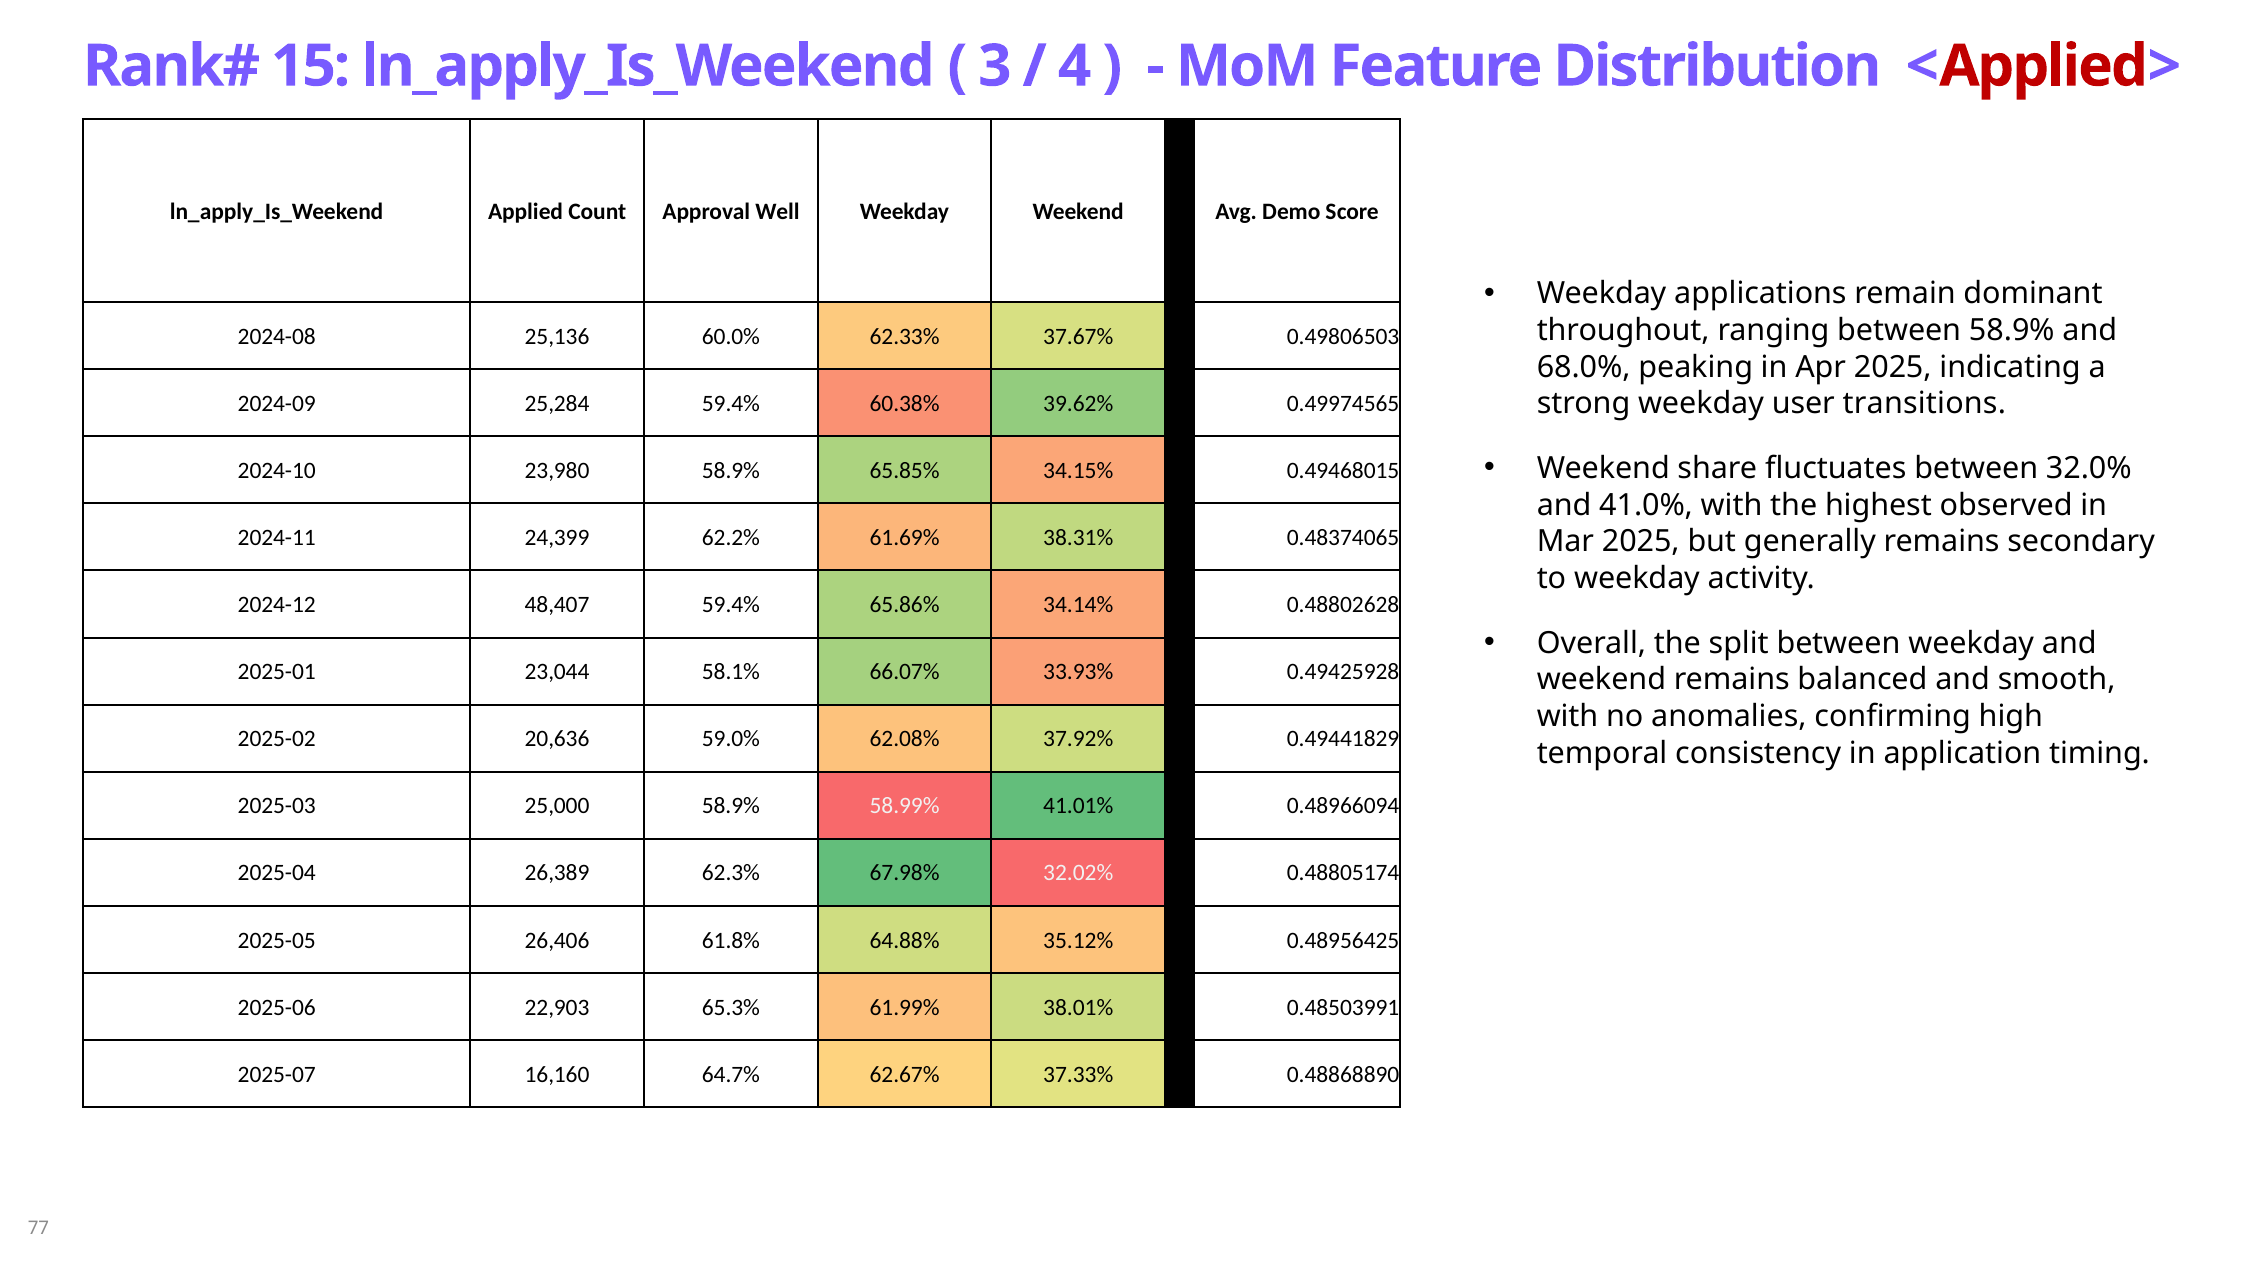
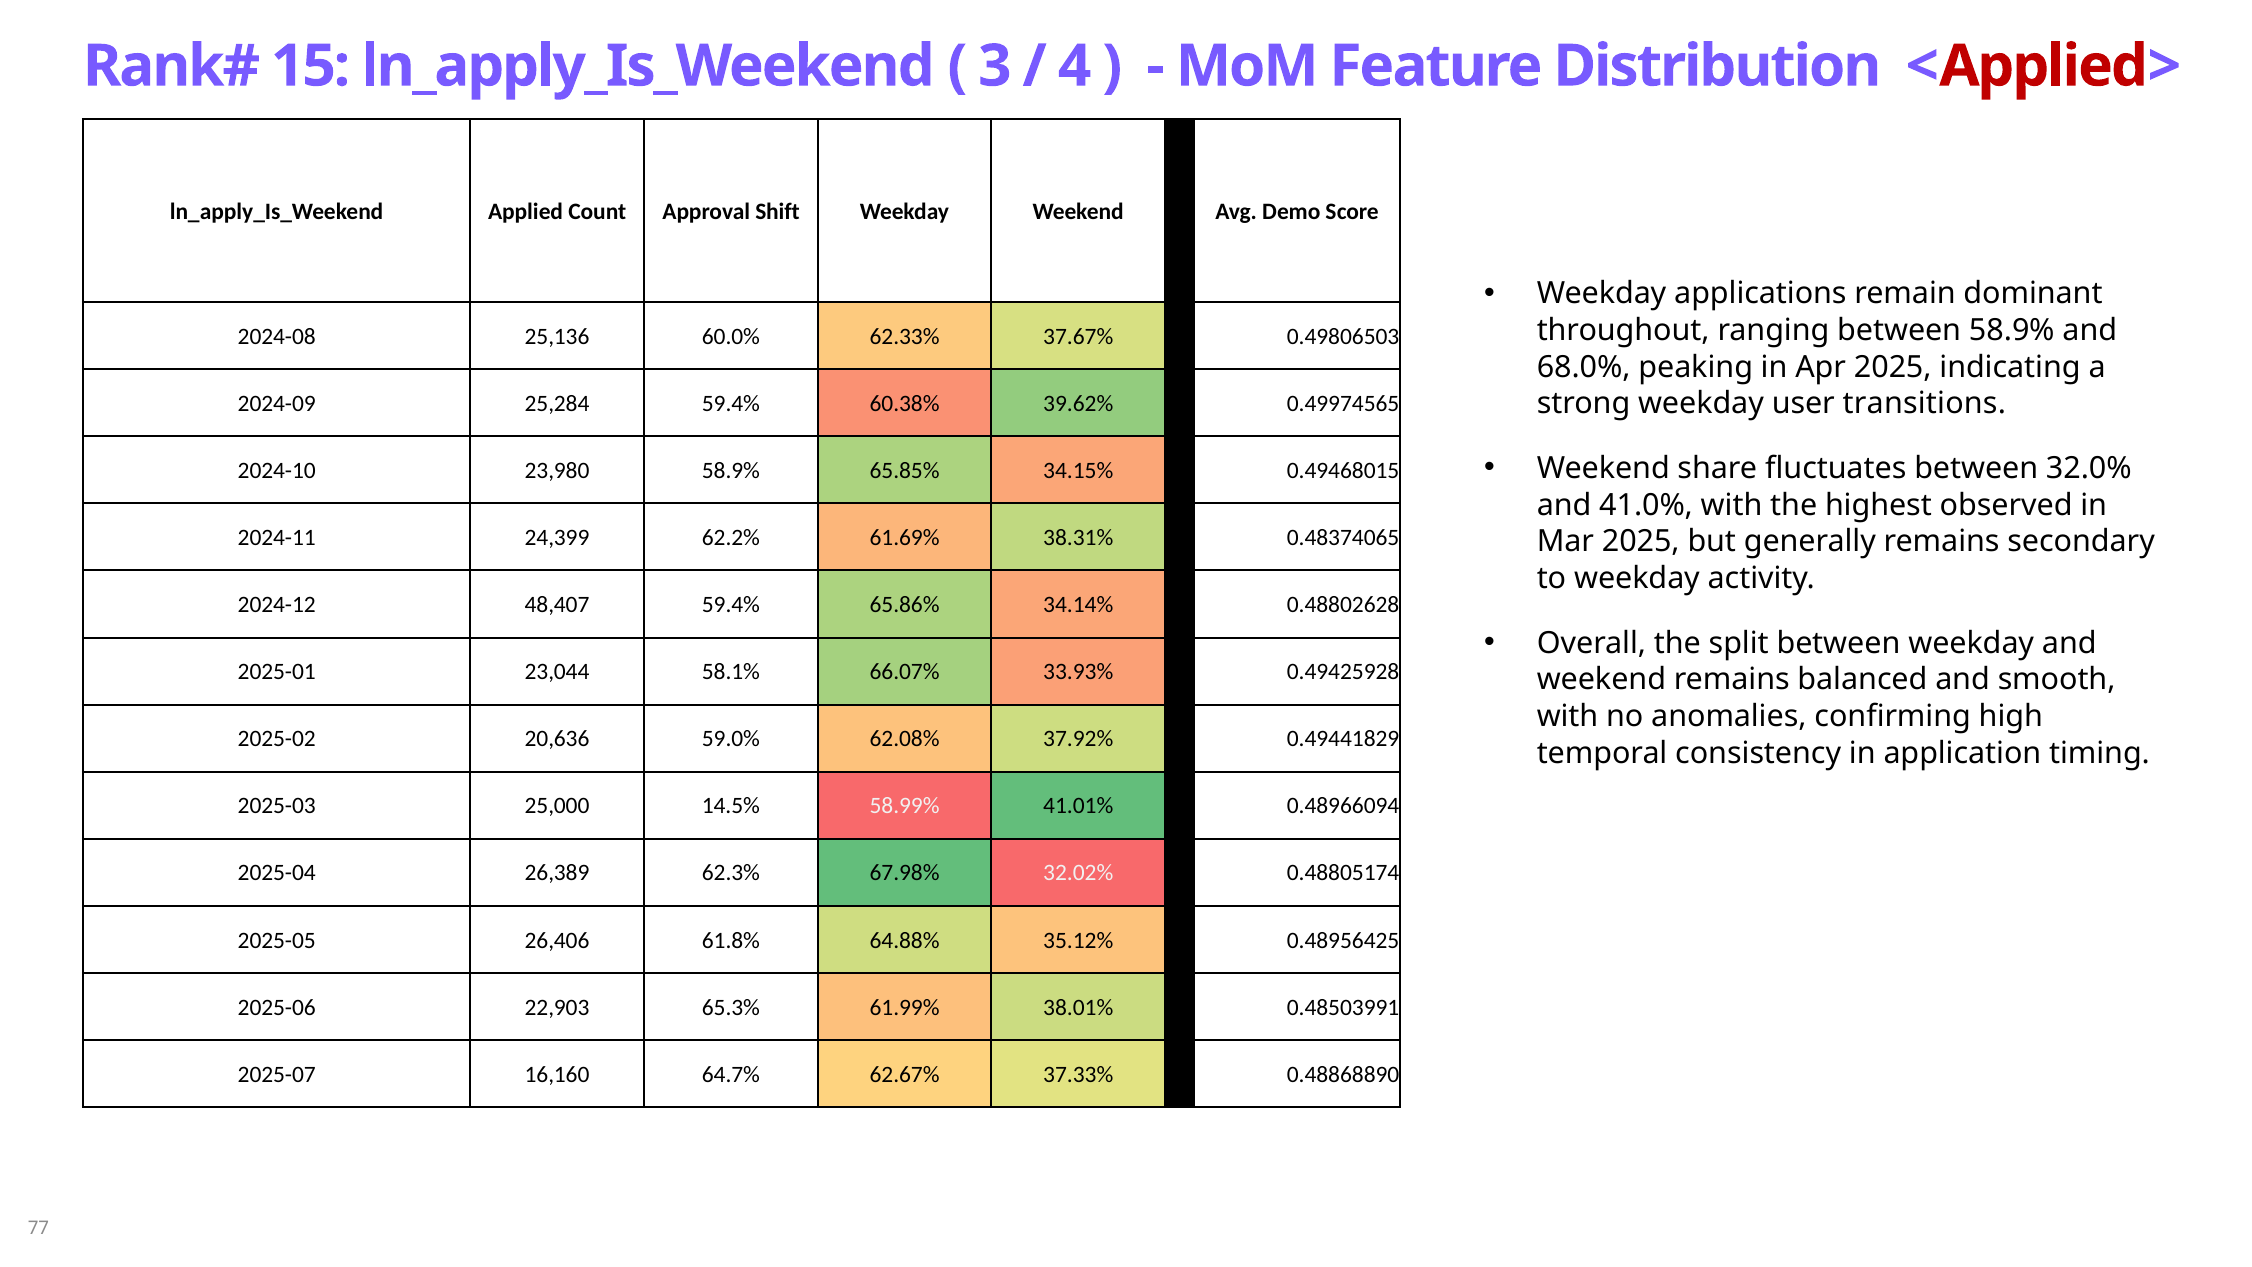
Well: Well -> Shift
25,000 58.9%: 58.9% -> 14.5%
